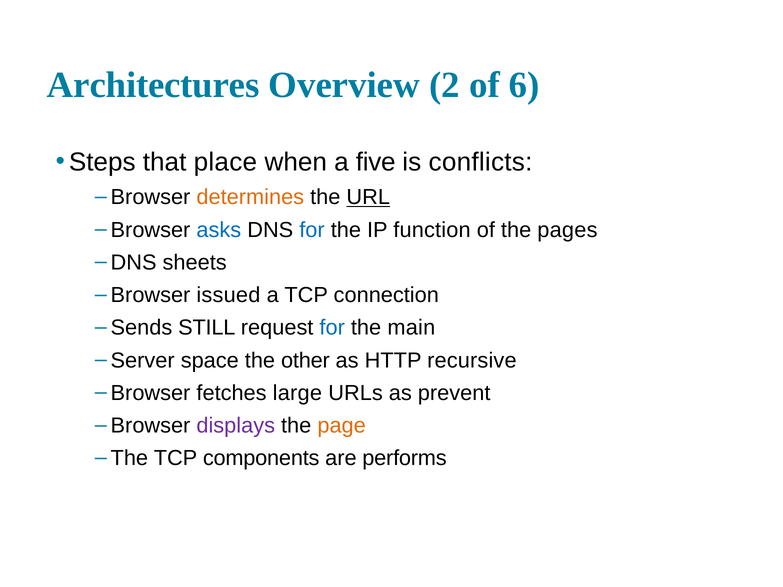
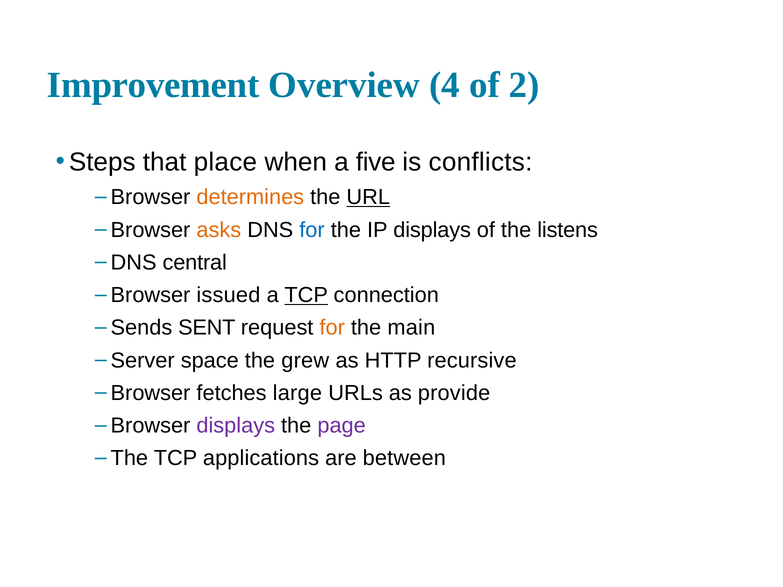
Architectures: Architectures -> Improvement
2: 2 -> 4
6: 6 -> 2
asks colour: blue -> orange
IP function: function -> displays
pages: pages -> listens
sheets: sheets -> central
TCP at (306, 295) underline: none -> present
STILL: STILL -> SENT
for at (332, 328) colour: blue -> orange
other: other -> grew
prevent: prevent -> provide
page colour: orange -> purple
components: components -> applications
performs: performs -> between
